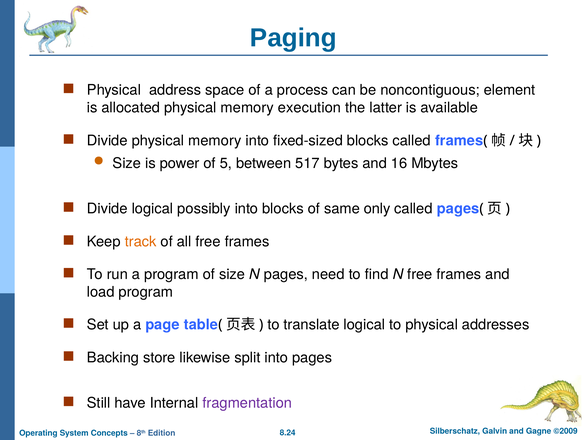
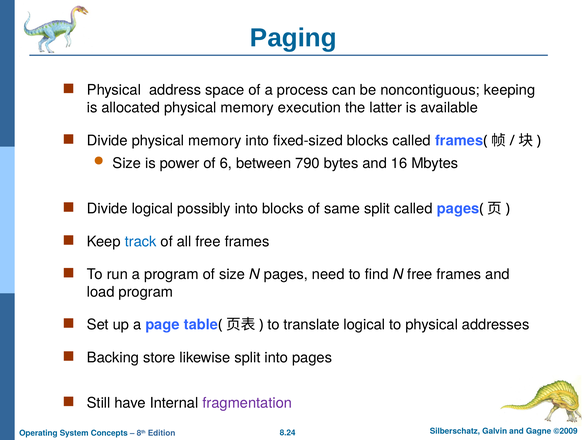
element: element -> keeping
5: 5 -> 6
517: 517 -> 790
same only: only -> split
track colour: orange -> blue
